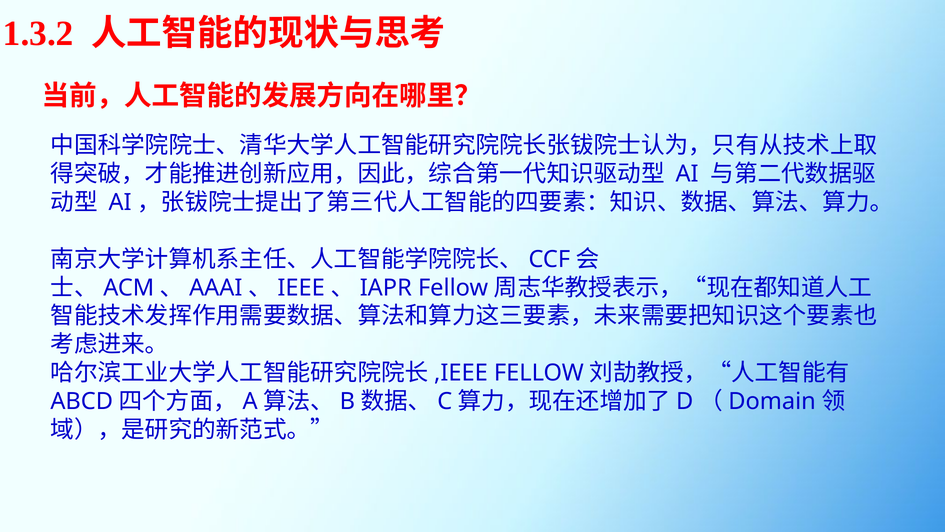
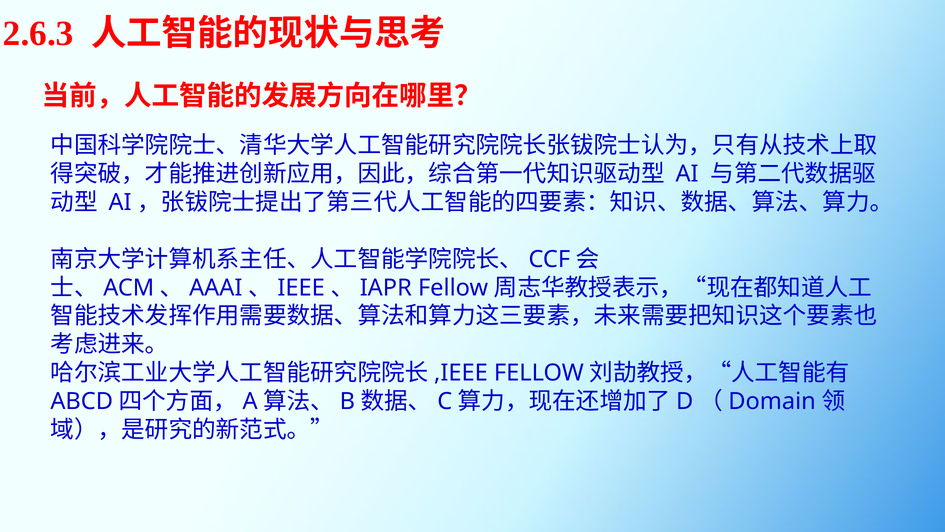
1.3.2: 1.3.2 -> 2.6.3
